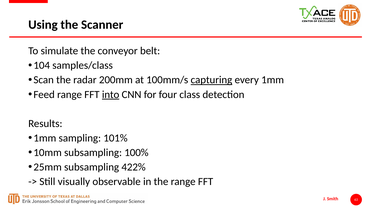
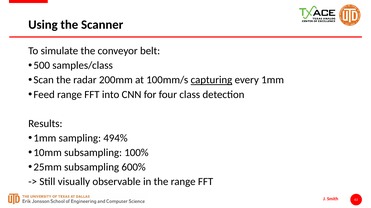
104: 104 -> 500
into underline: present -> none
101%: 101% -> 494%
422%: 422% -> 600%
